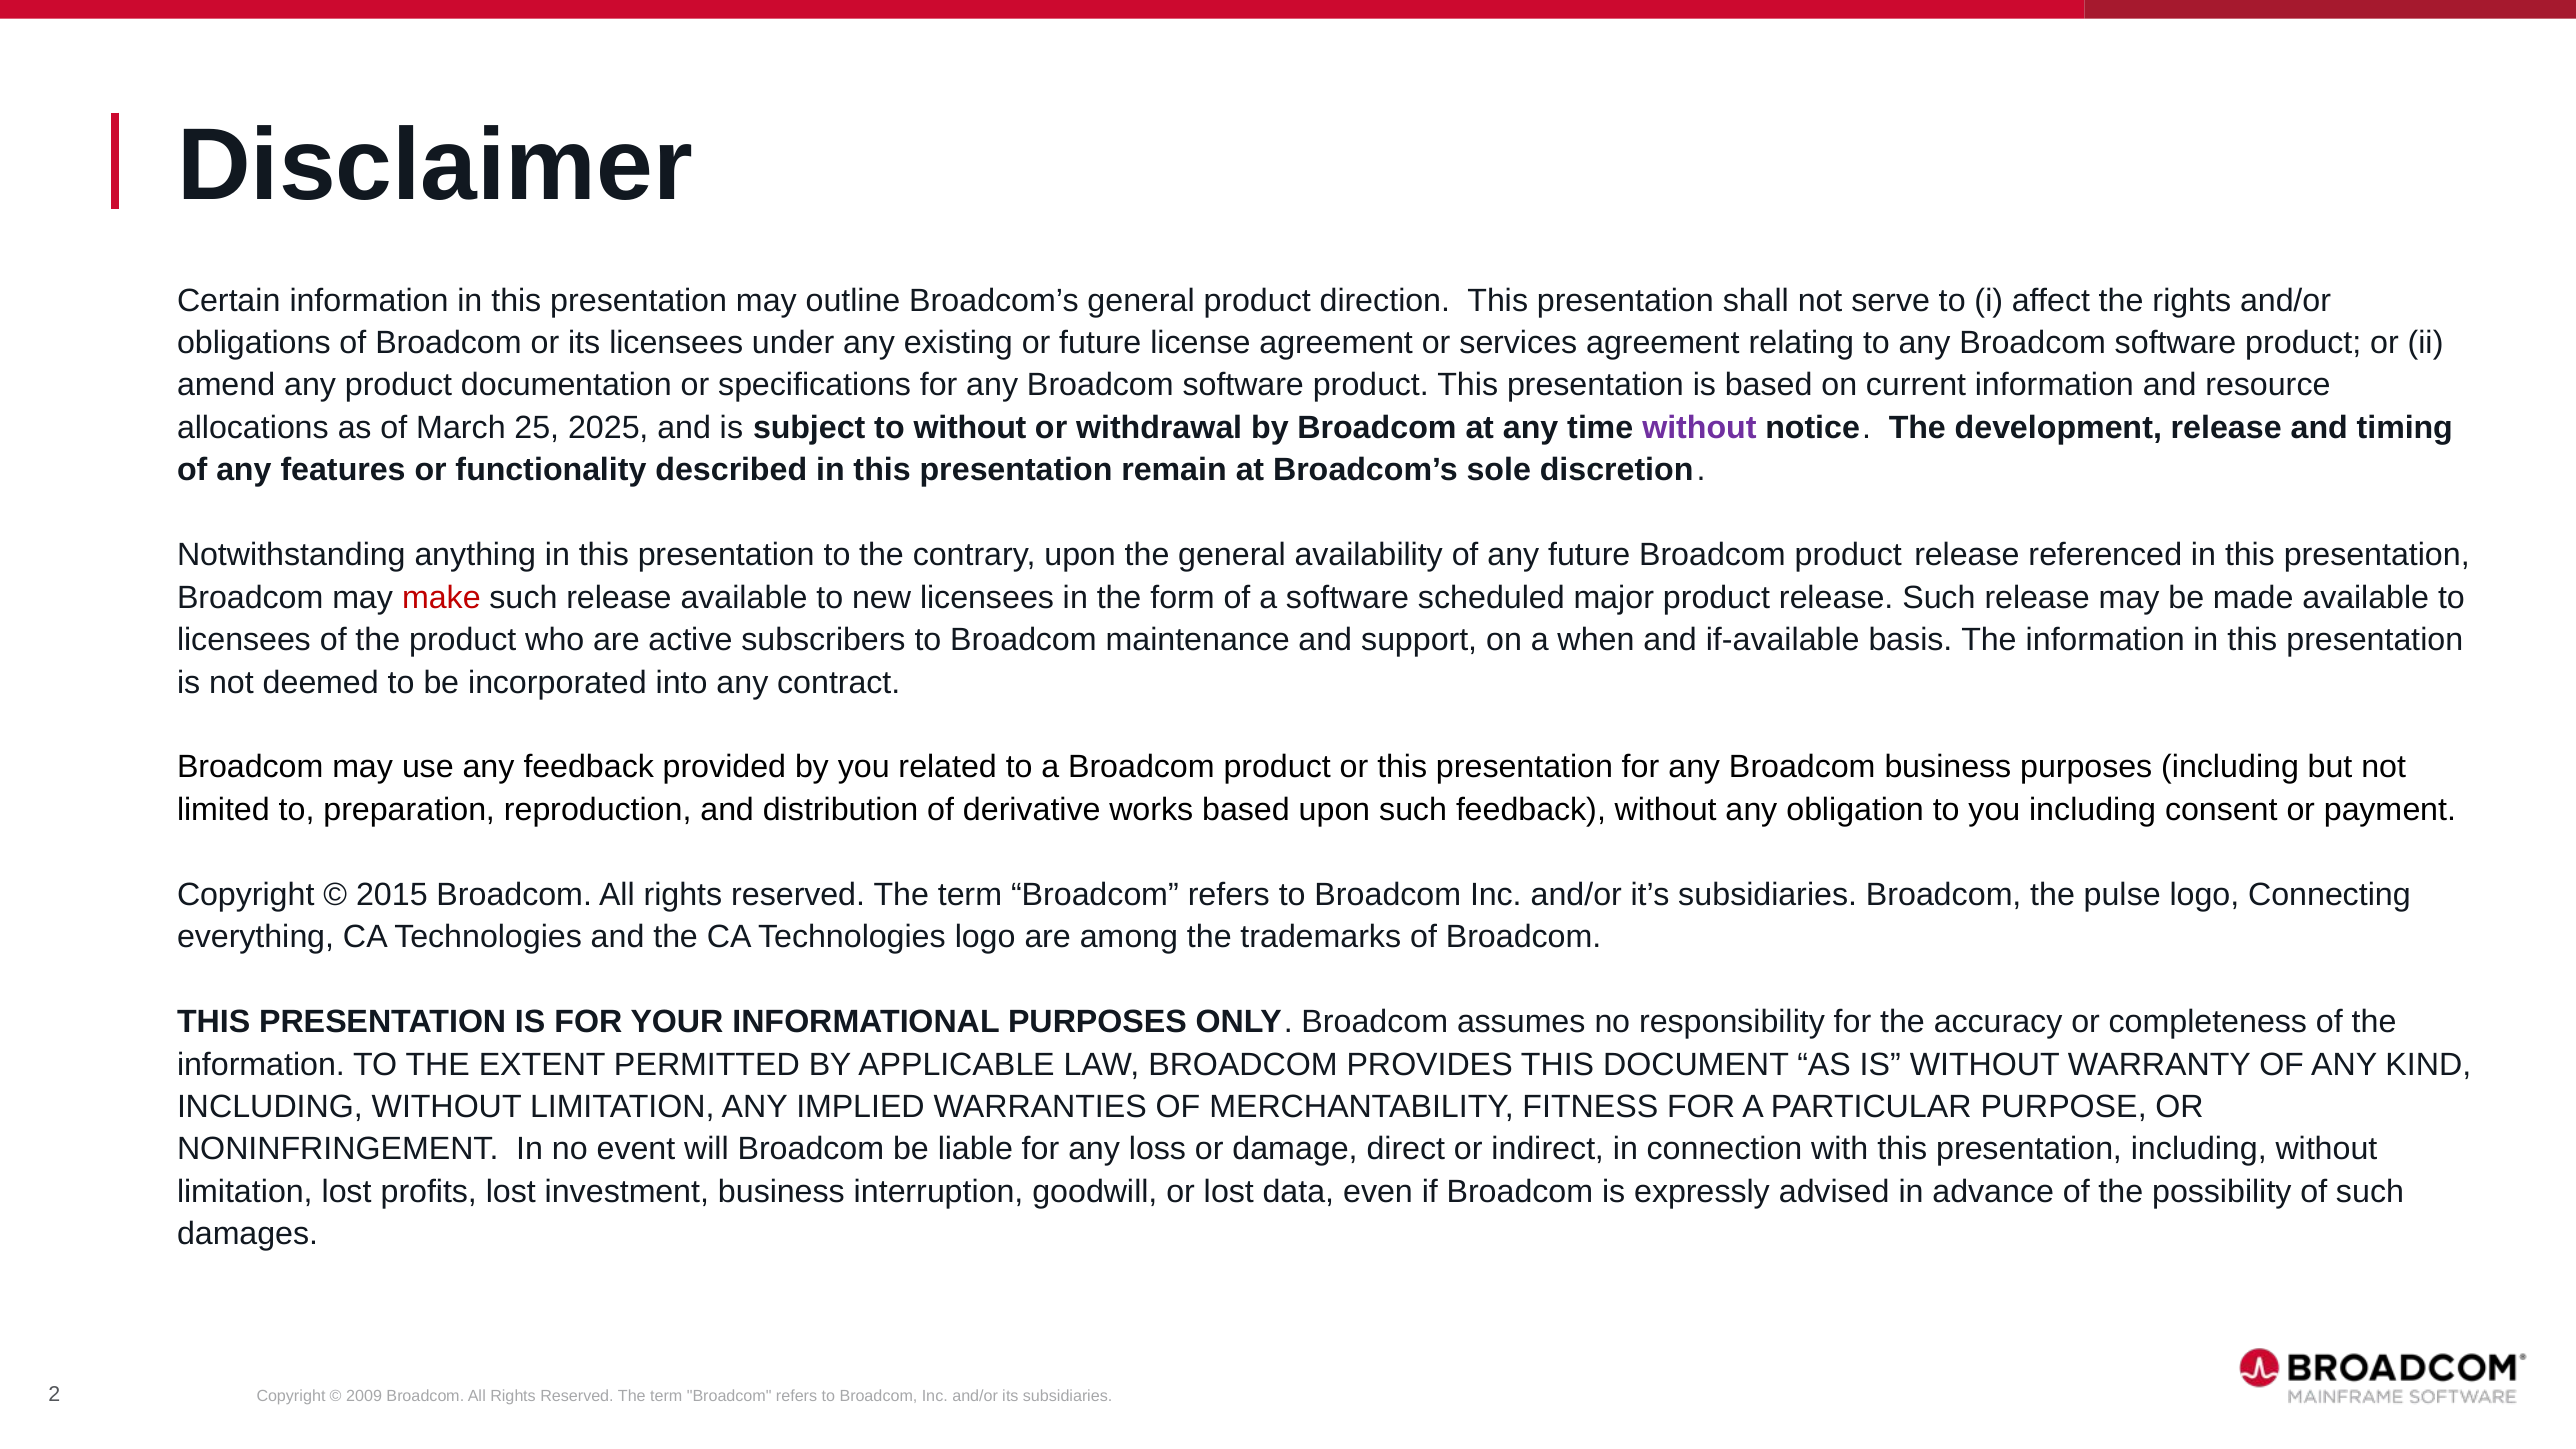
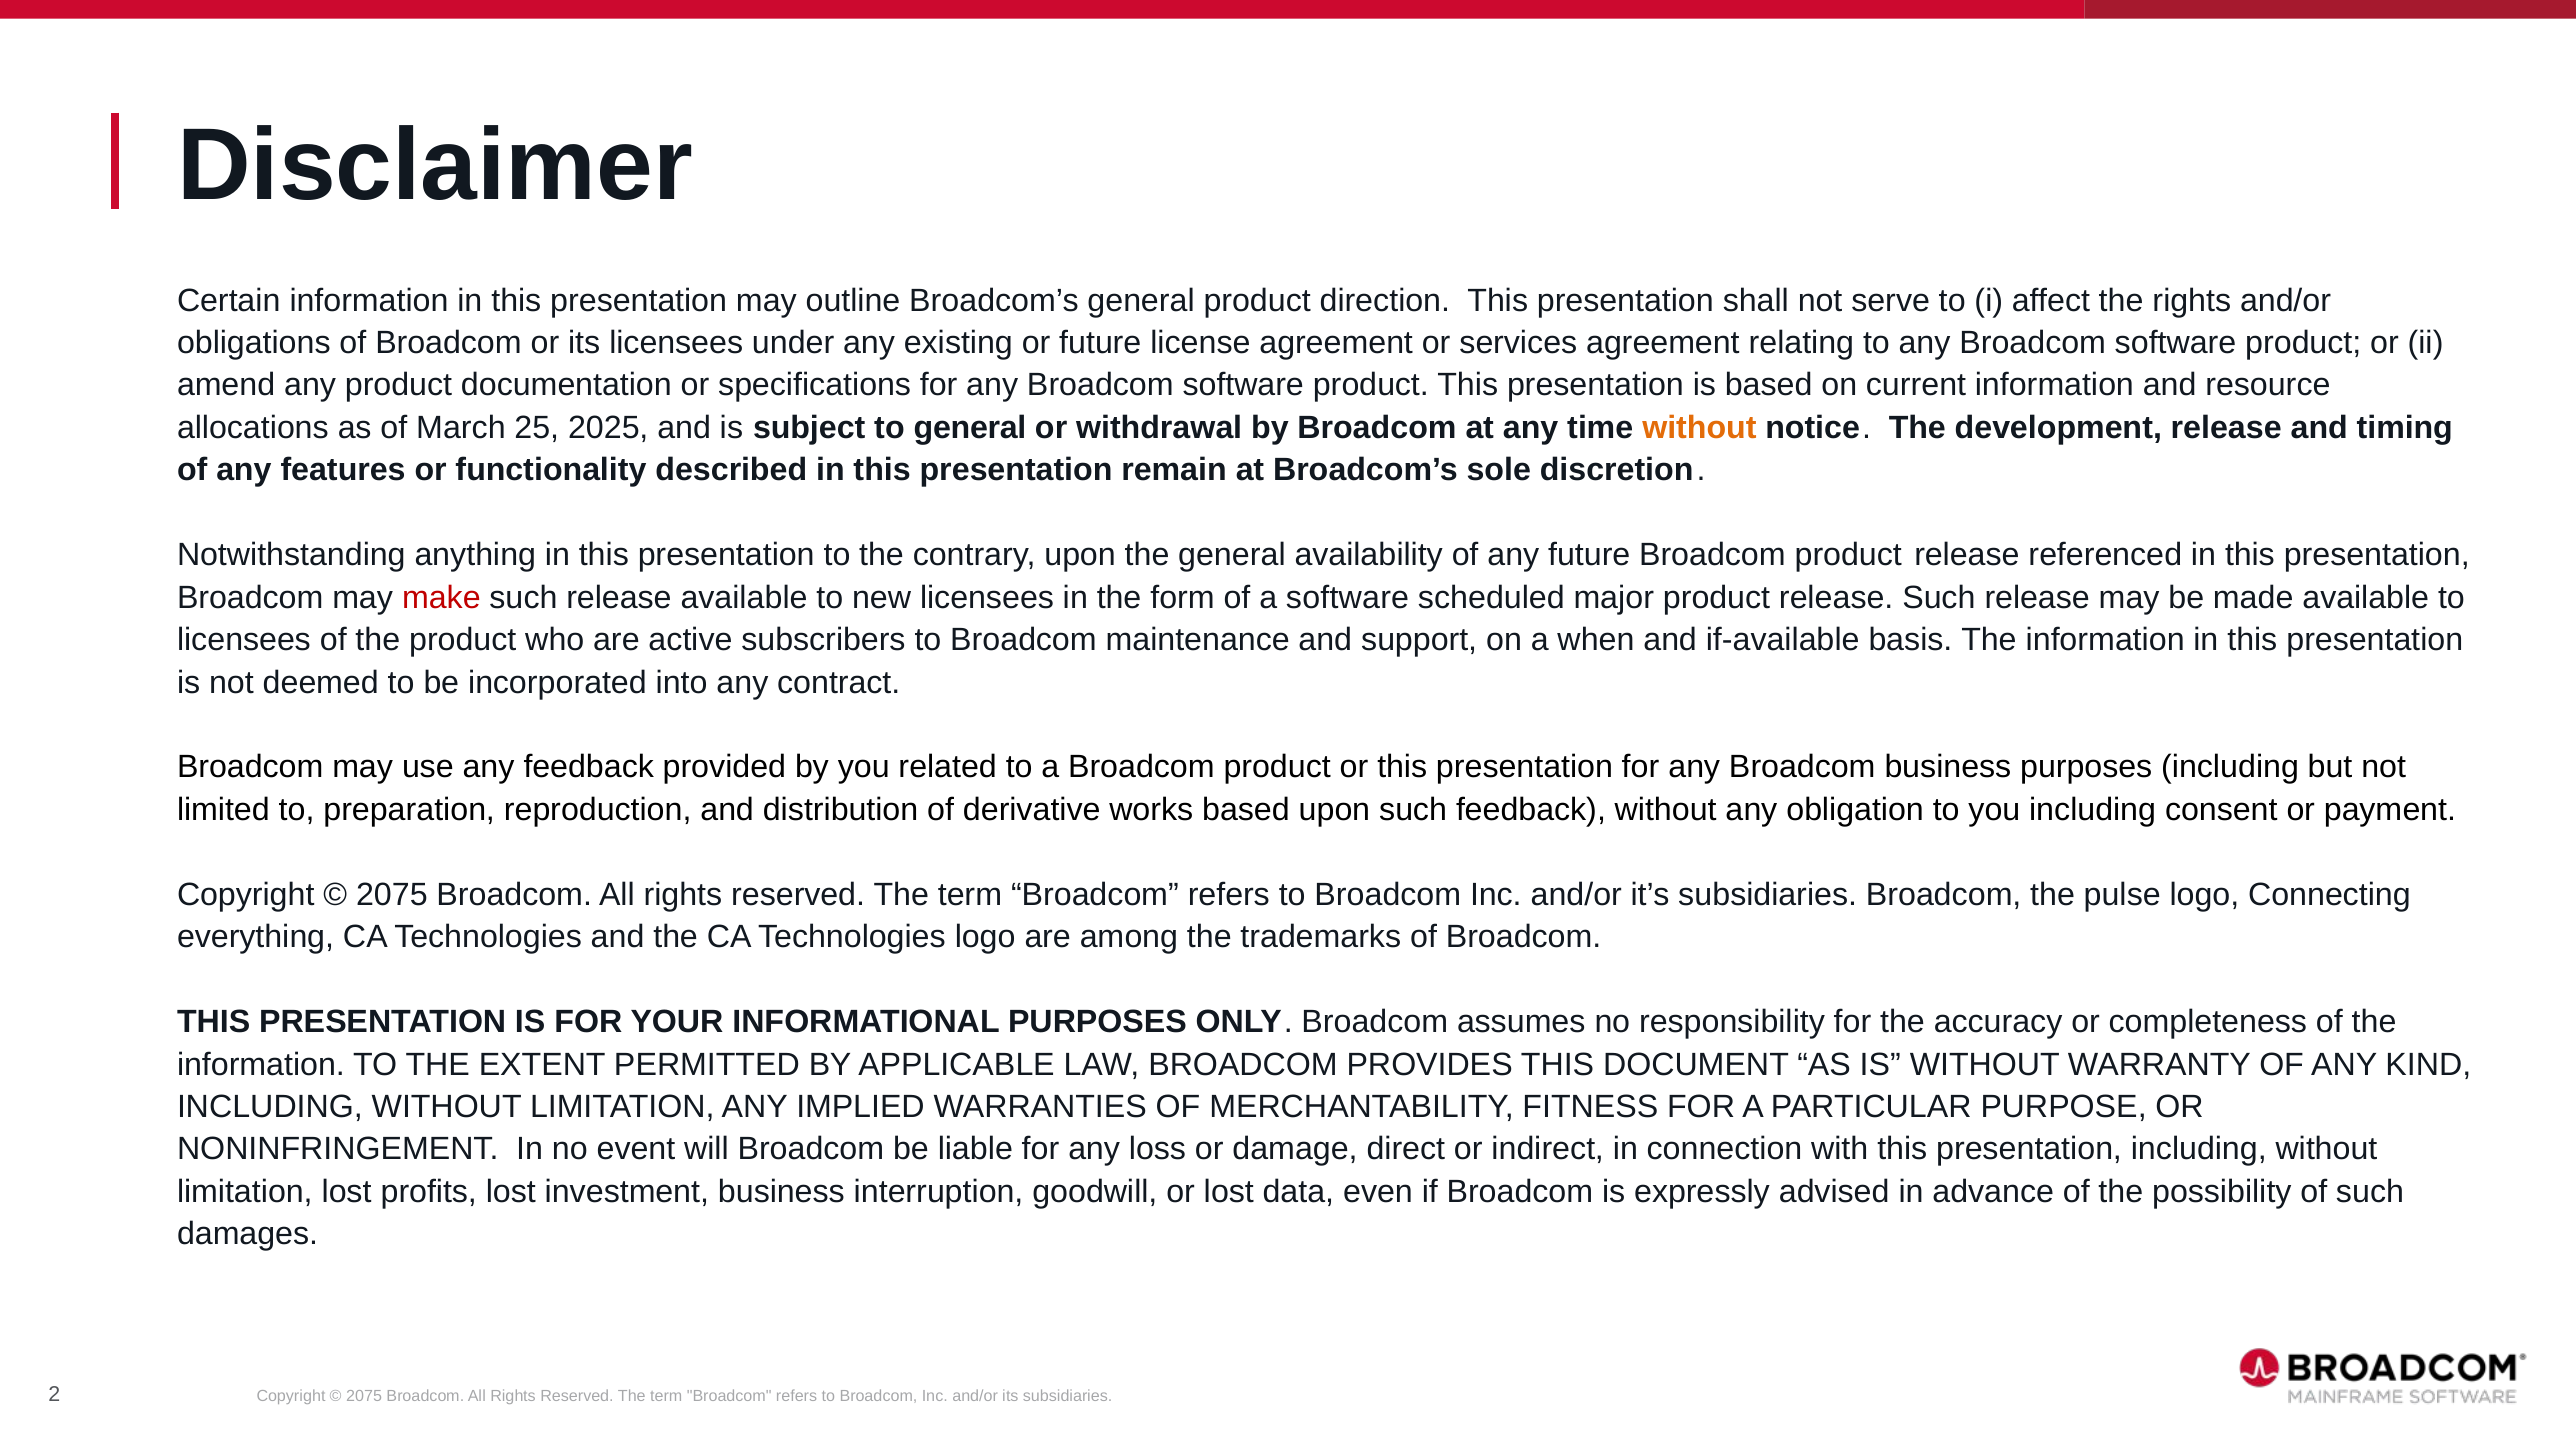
to without: without -> general
without at (1699, 428) colour: purple -> orange
2015 at (392, 895): 2015 -> 2075
2009 at (364, 1396): 2009 -> 2075
